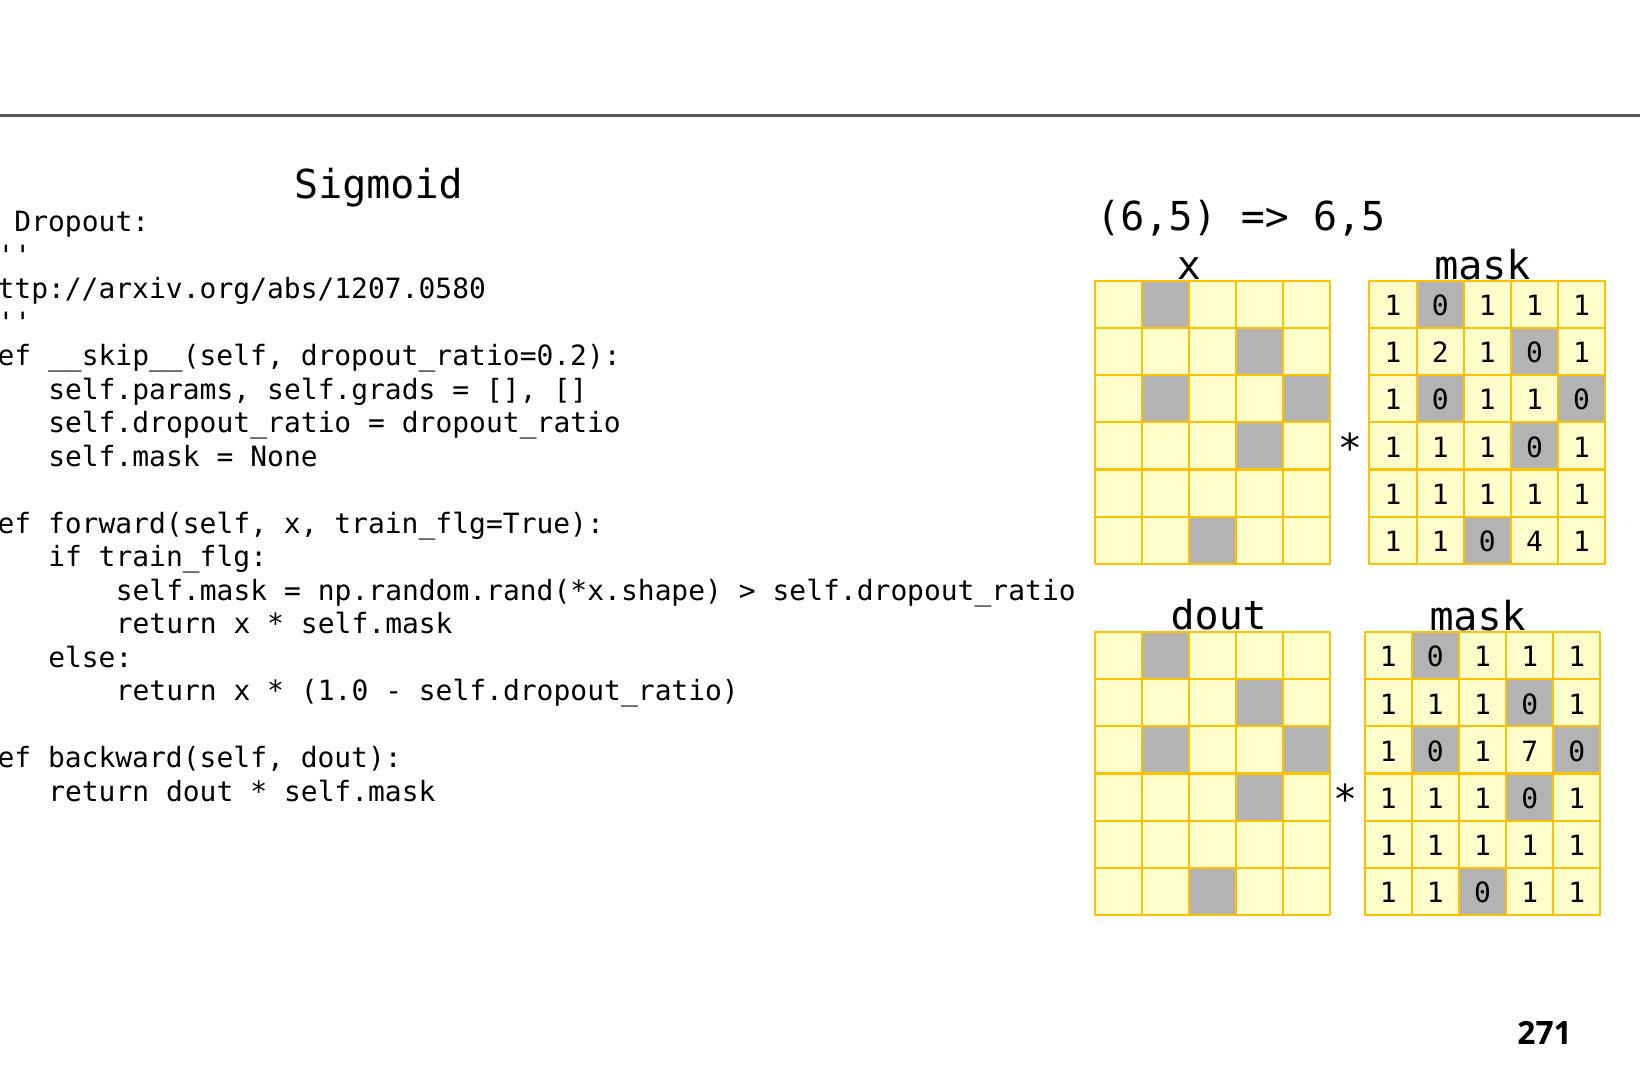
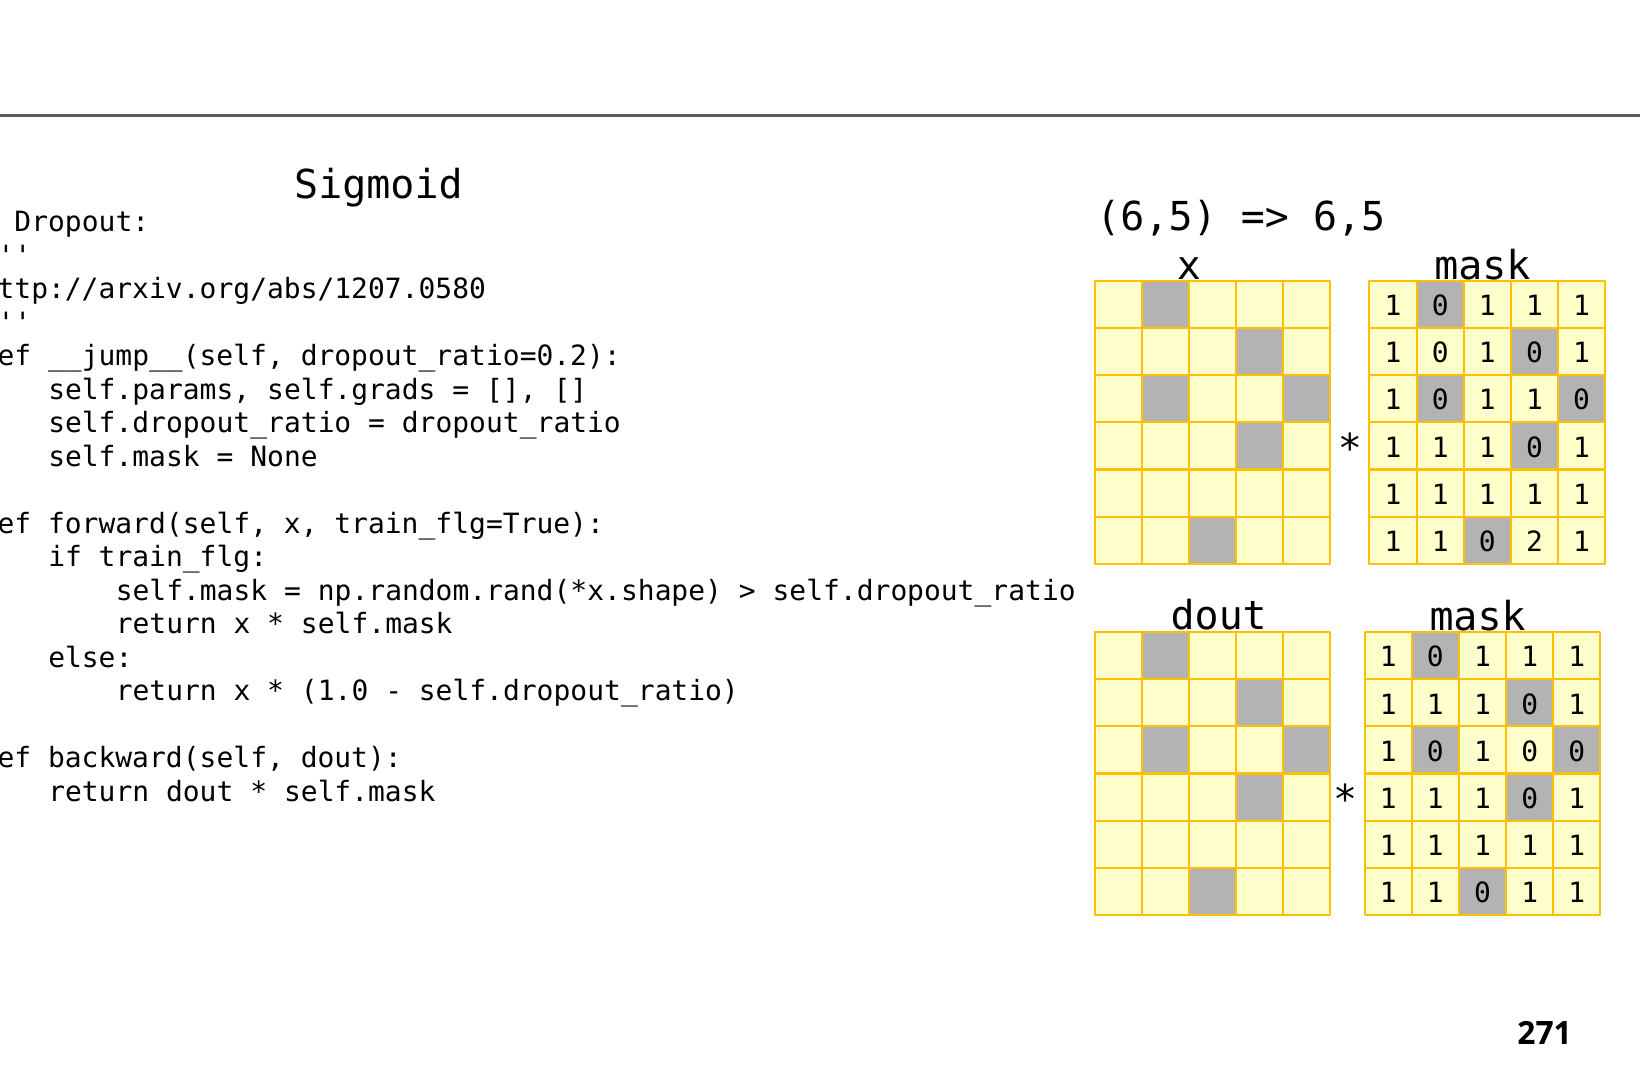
2 at (1440, 354): 2 -> 0
__skip__(self: __skip__(self -> __jump__(self
4: 4 -> 2
7 at (1530, 752): 7 -> 0
